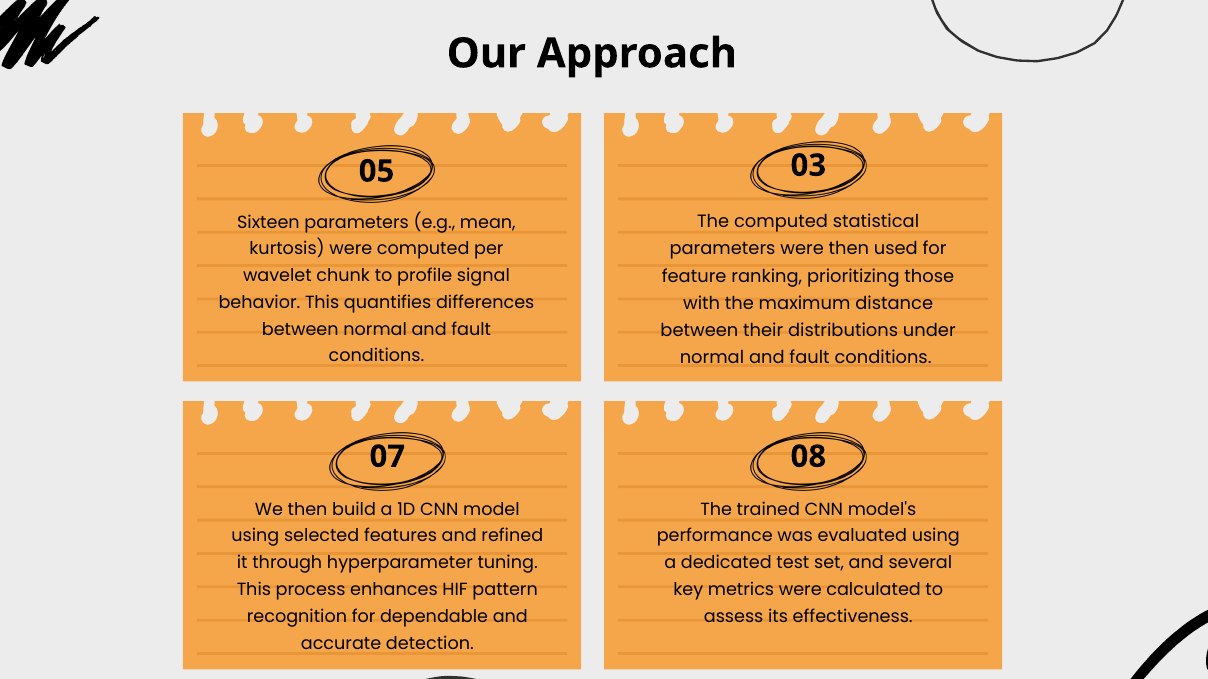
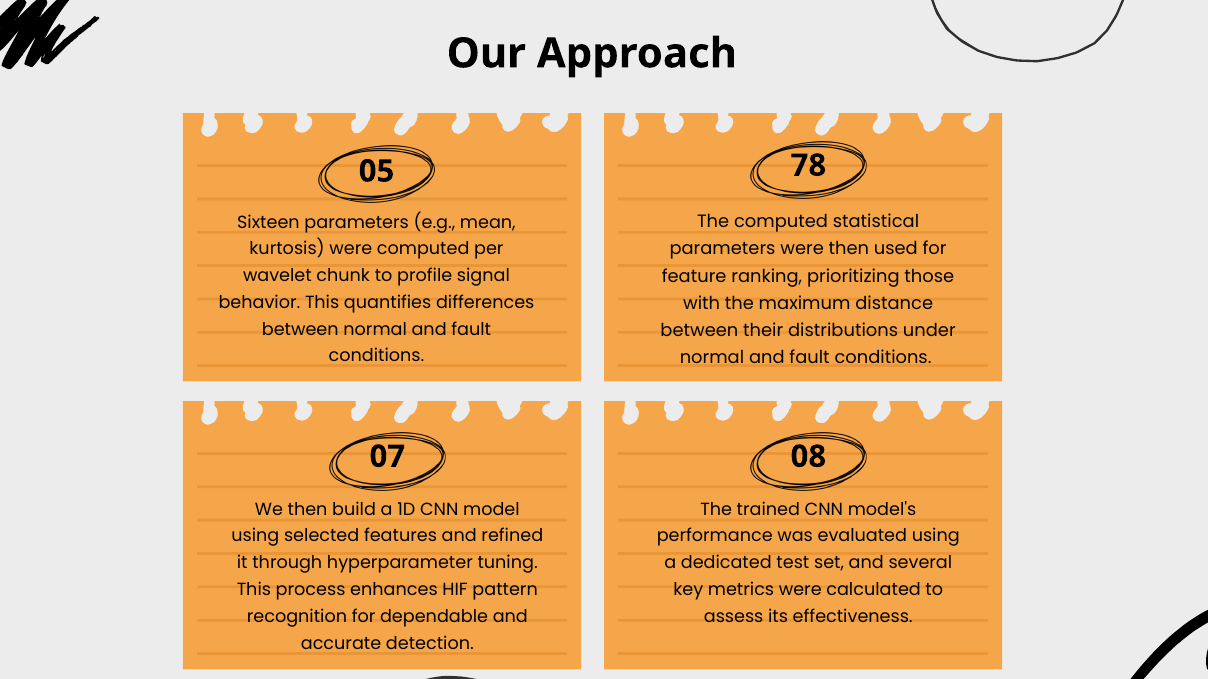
03: 03 -> 78
